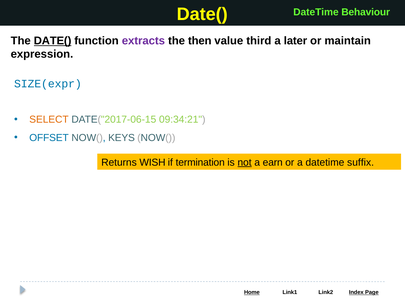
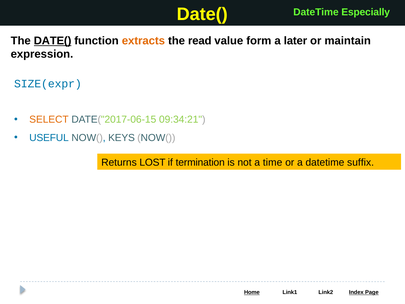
Behaviour: Behaviour -> Especially
extracts colour: purple -> orange
then: then -> read
third: third -> form
OFFSET: OFFSET -> USEFUL
WISH: WISH -> LOST
not underline: present -> none
earn: earn -> time
